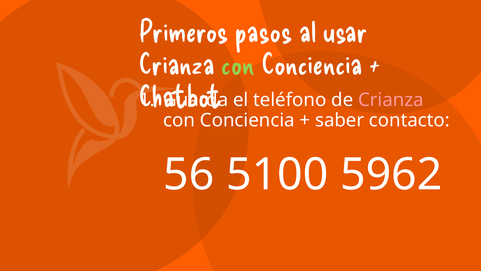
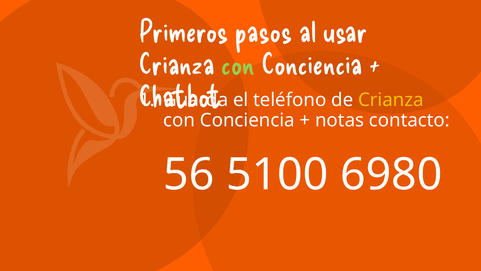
Crianza at (391, 100) colour: pink -> yellow
saber: saber -> notas
5962: 5962 -> 6980
